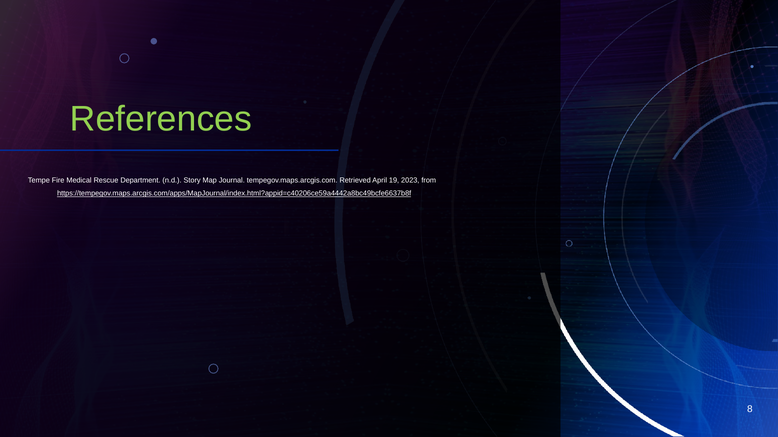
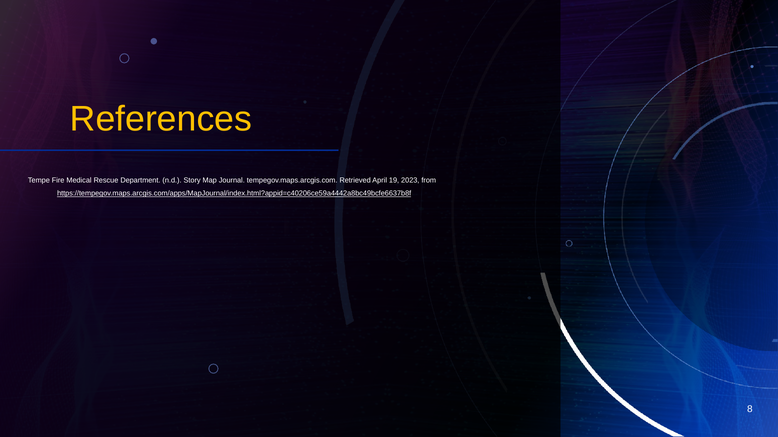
References colour: light green -> yellow
